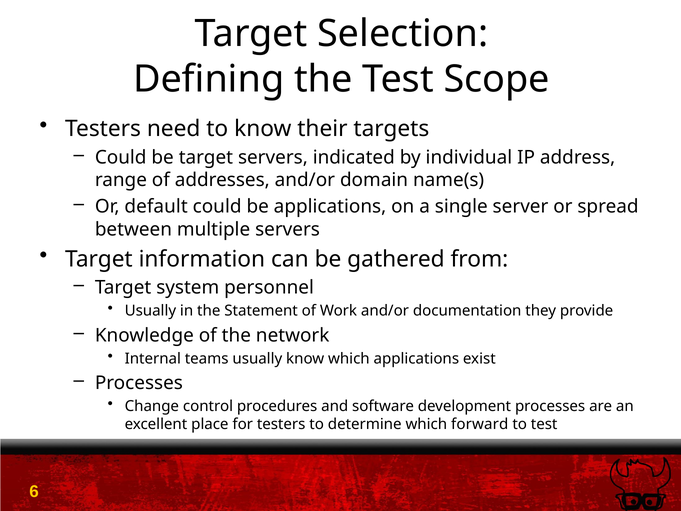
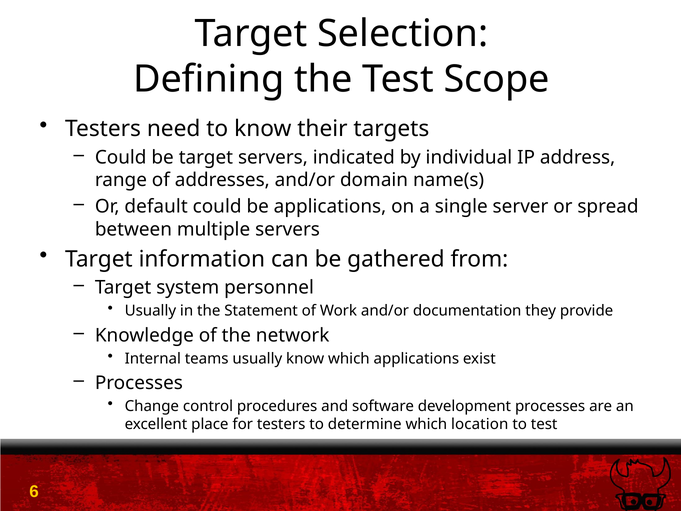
forward: forward -> location
